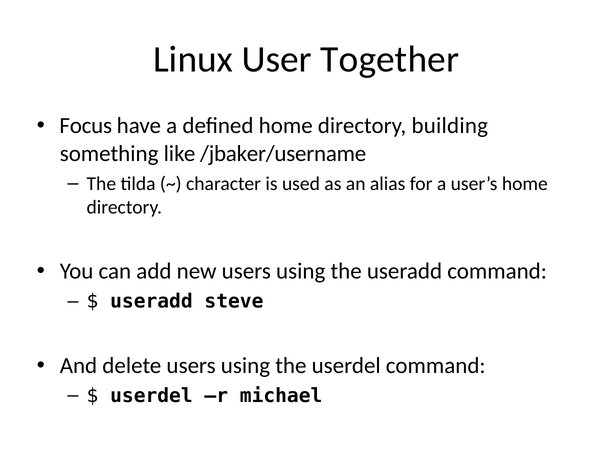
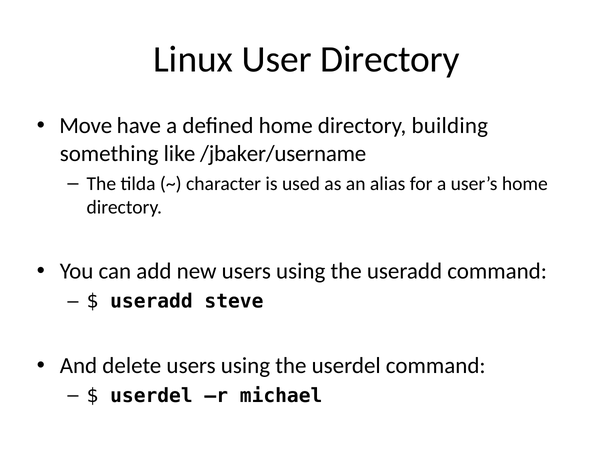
User Together: Together -> Directory
Focus: Focus -> Move
